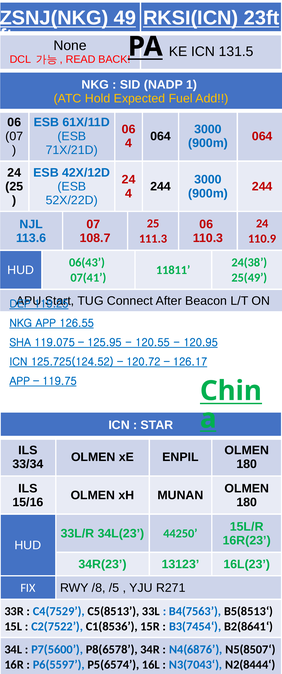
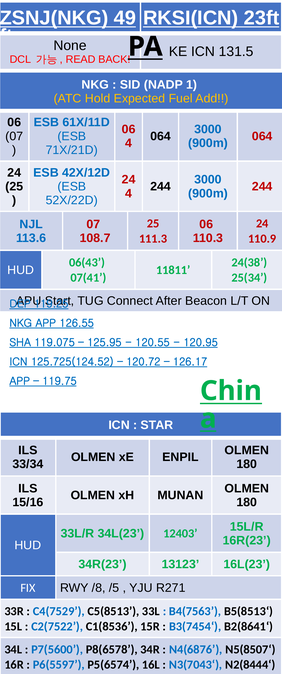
25(49: 25(49 -> 25(34
44250: 44250 -> 12403
